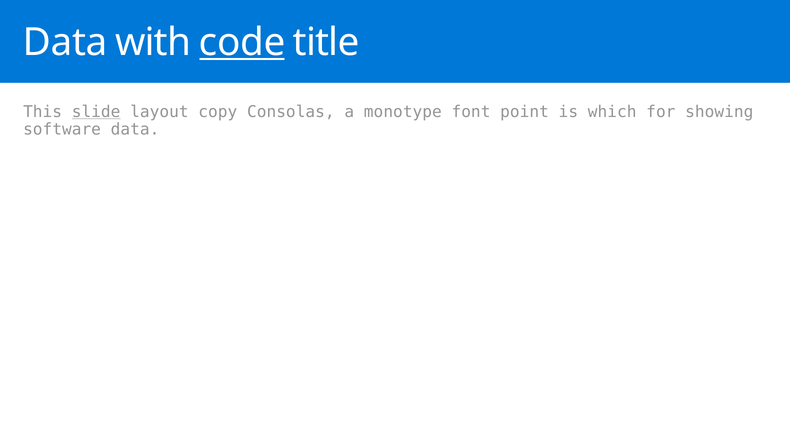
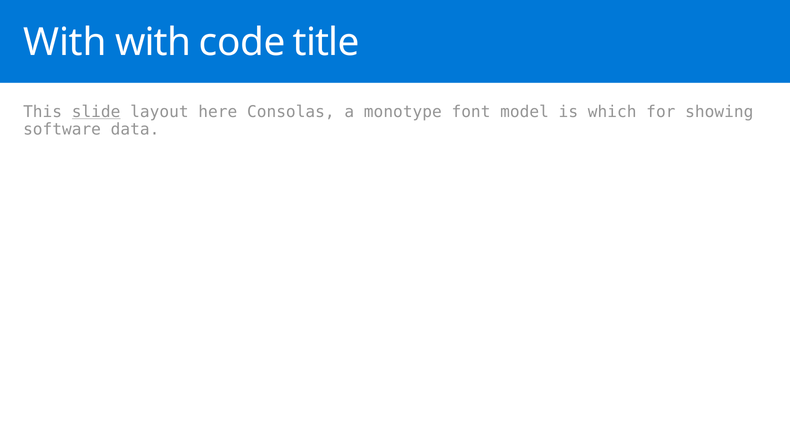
Data at (65, 42): Data -> With
code underline: present -> none
copy: copy -> here
point: point -> model
